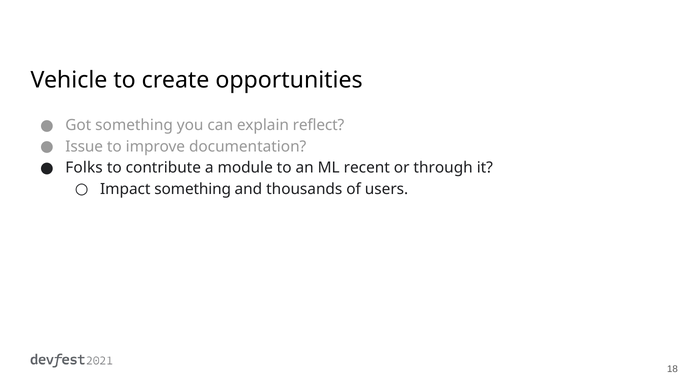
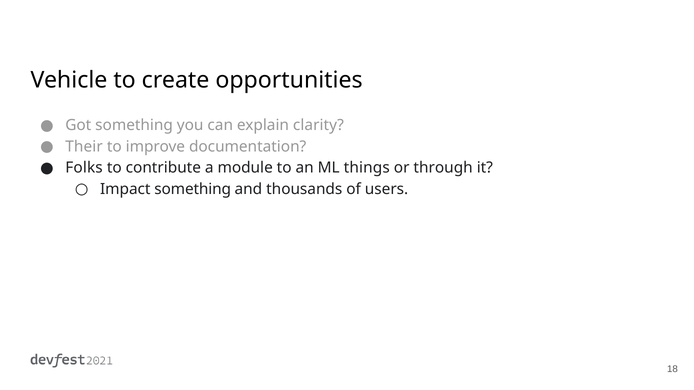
reflect: reflect -> clarity
Issue: Issue -> Their
recent: recent -> things
